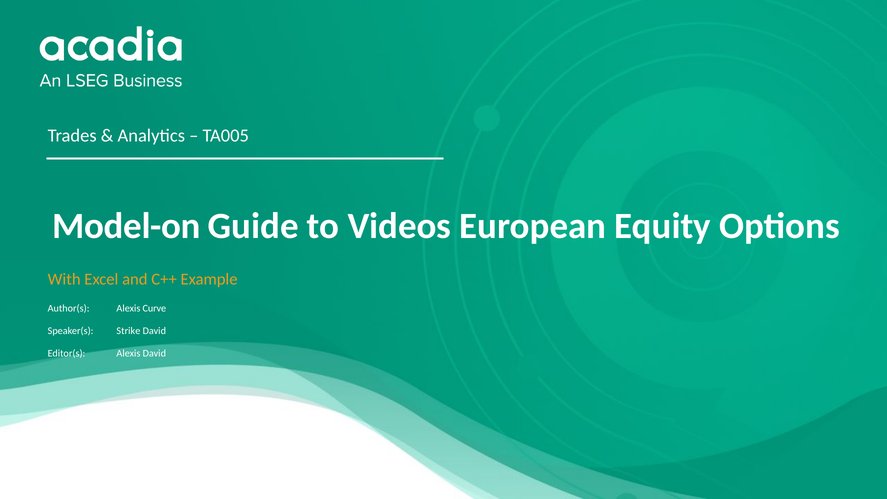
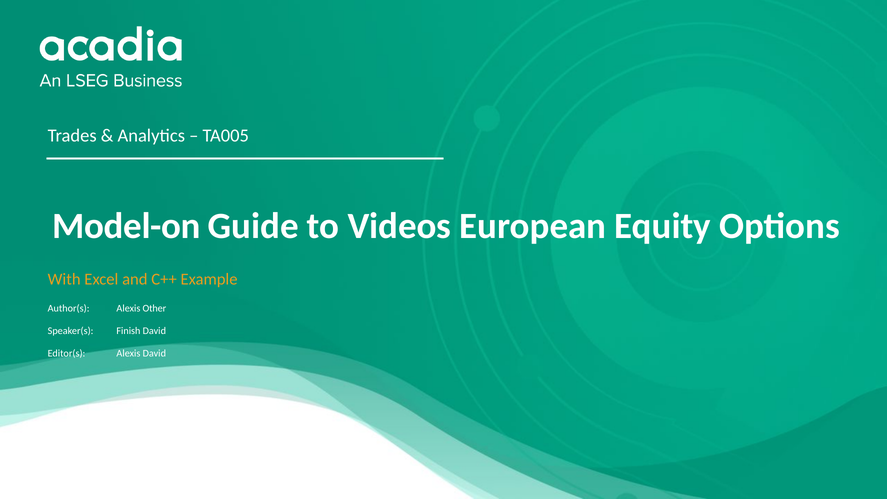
Curve: Curve -> Other
Strike: Strike -> Finish
